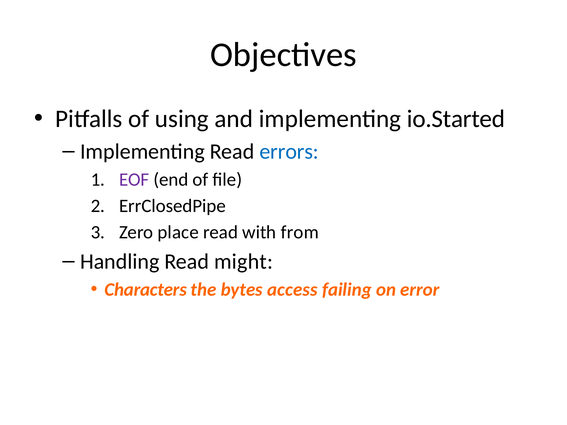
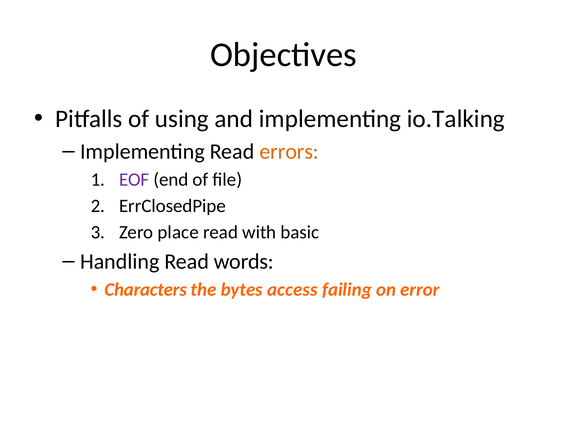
io.Started: io.Started -> io.Talking
errors colour: blue -> orange
from: from -> basic
might: might -> words
